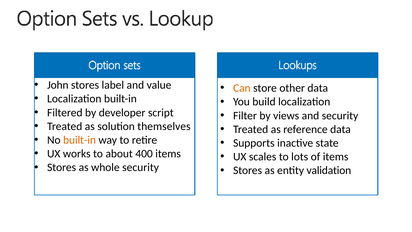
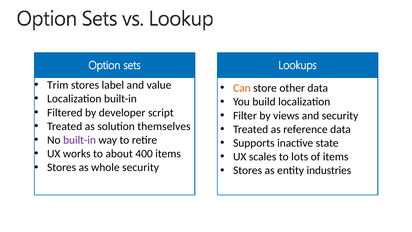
John: John -> Trim
built-in at (80, 140) colour: orange -> purple
validation: validation -> industries
